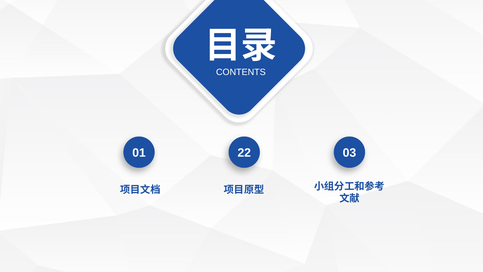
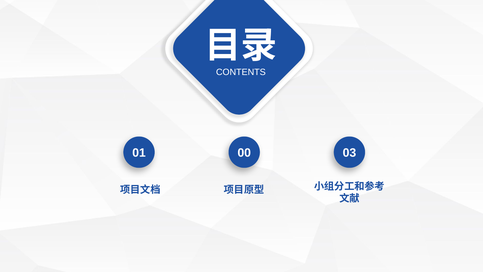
22: 22 -> 00
